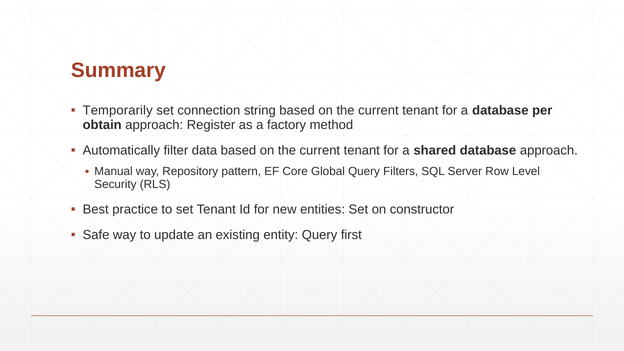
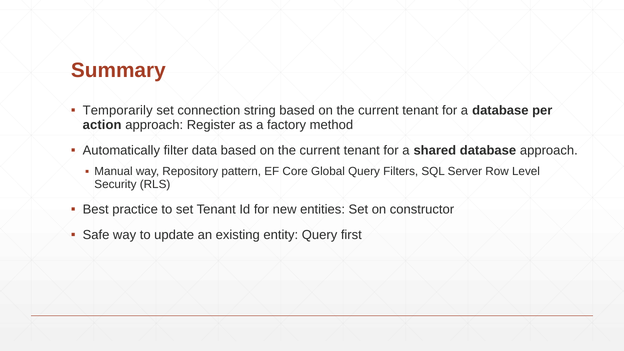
obtain: obtain -> action
